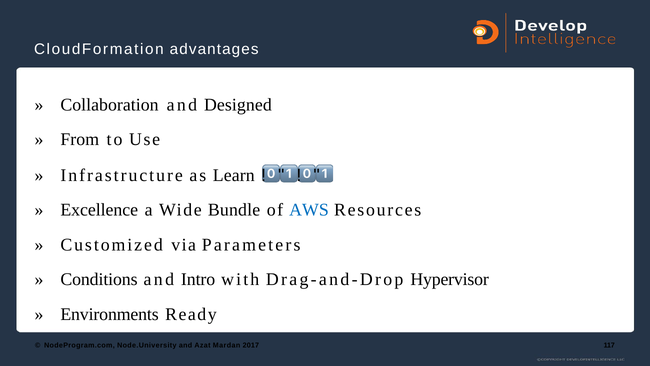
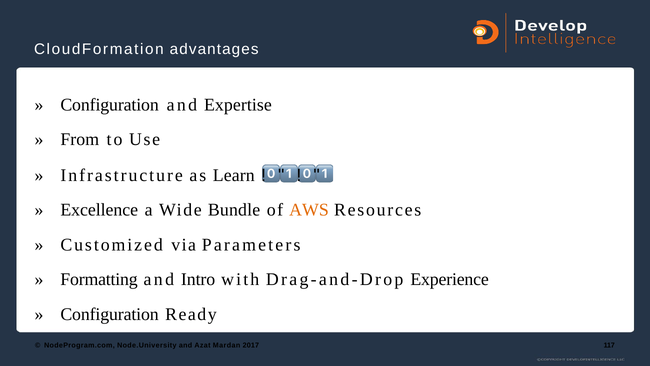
Collaboration at (110, 105): Collaboration -> Configuration
Designed: Designed -> Expertise
AWS colour: blue -> orange
Conditions: Conditions -> Formatting
Hypervisor: Hypervisor -> Experience
Environments at (110, 314): Environments -> Configuration
